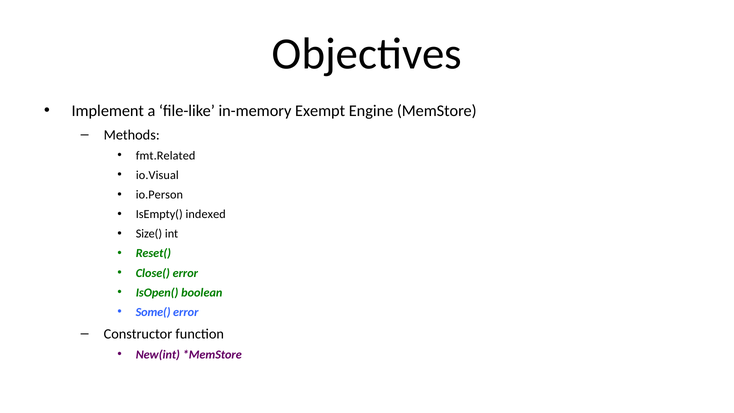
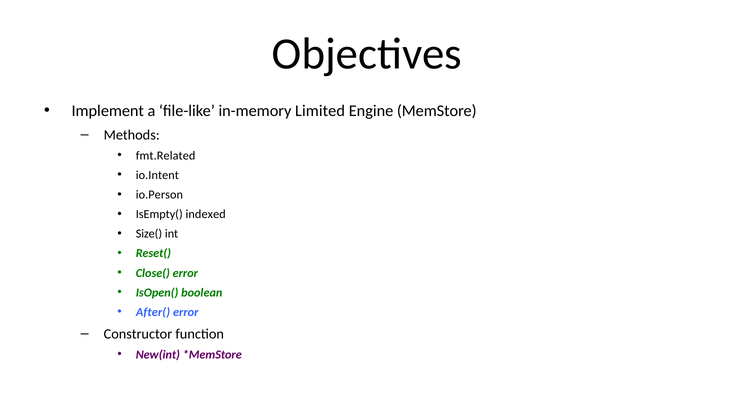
Exempt: Exempt -> Limited
io.Visual: io.Visual -> io.Intent
Some(: Some( -> After(
